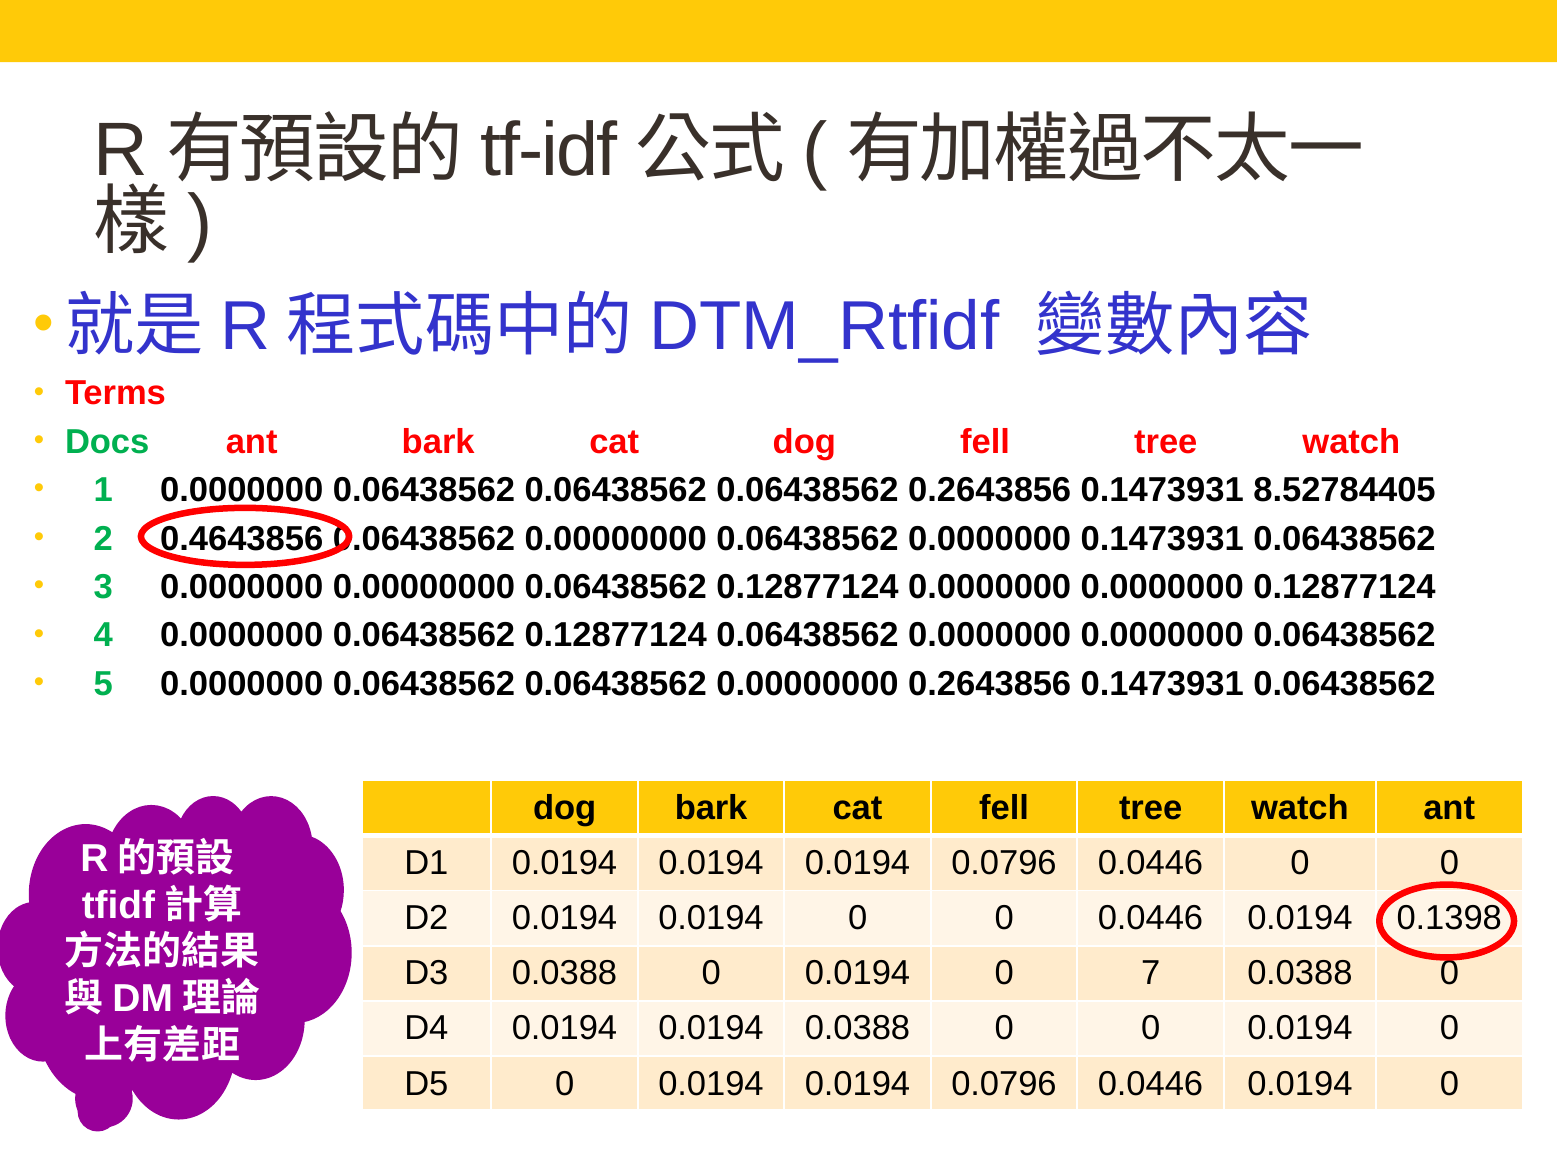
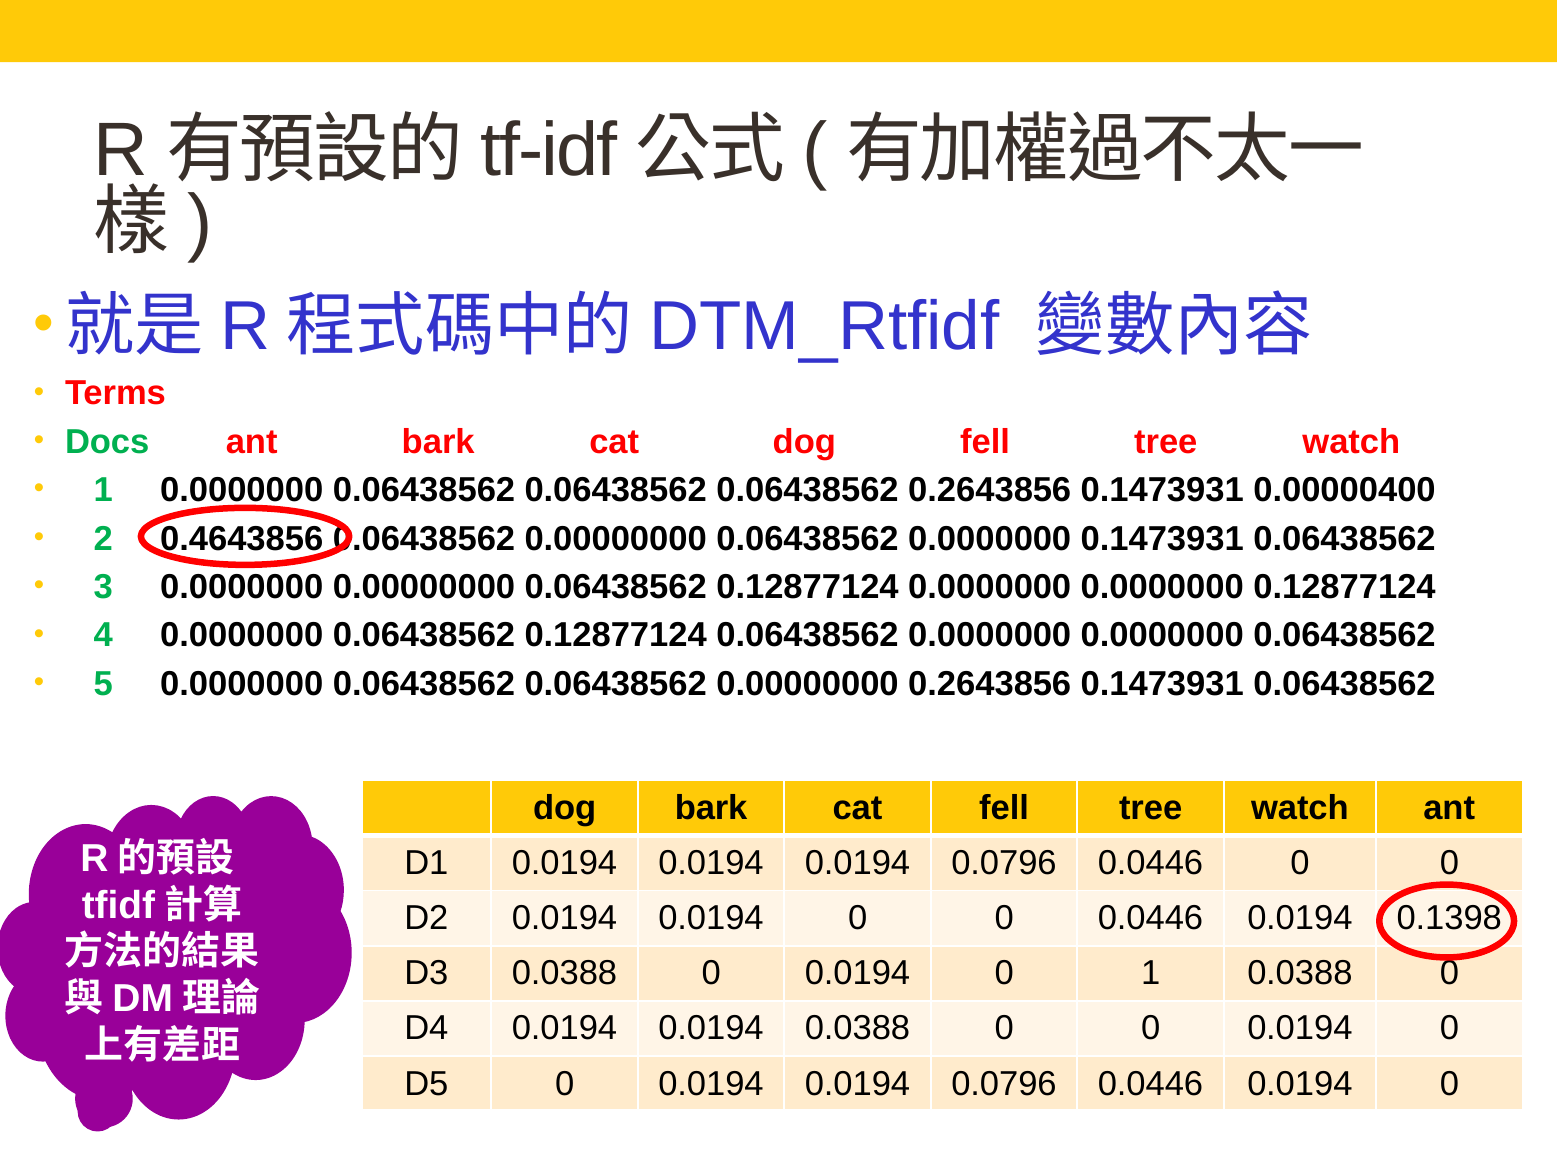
8.52784405: 8.52784405 -> 0.00000400
0 7: 7 -> 1
